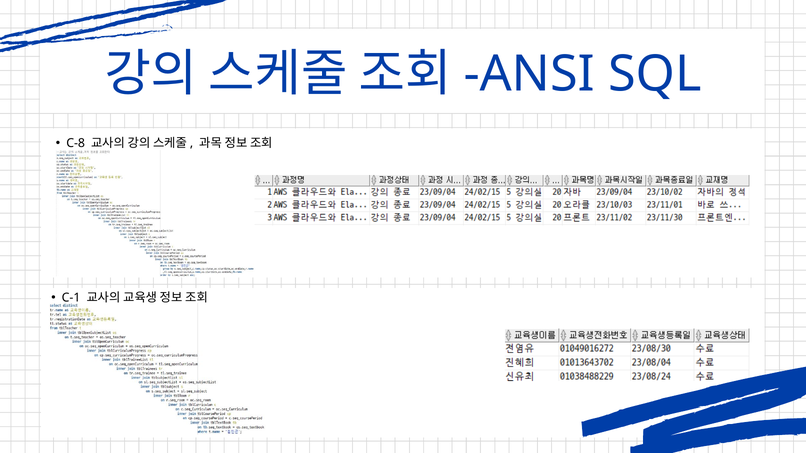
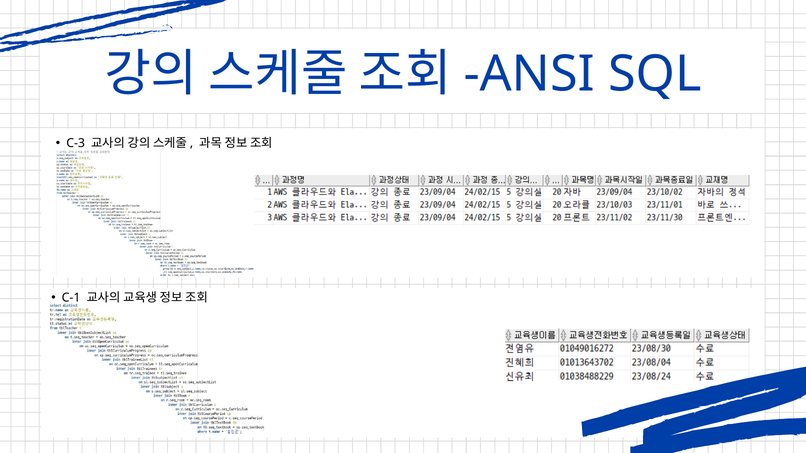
C-8: C-8 -> C-3
